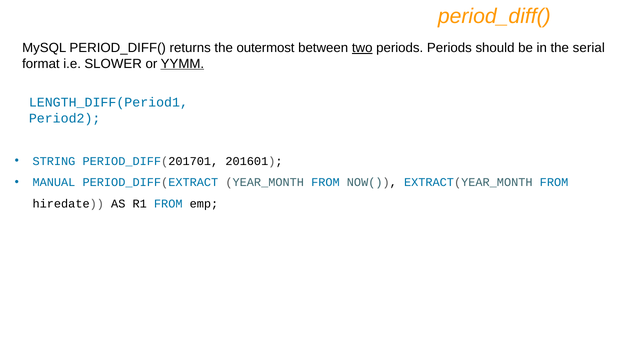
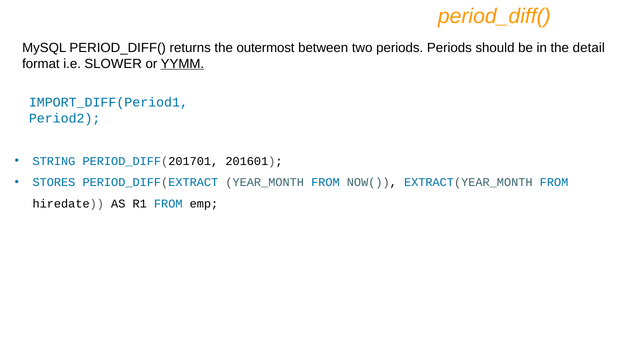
two underline: present -> none
serial: serial -> detail
LENGTH_DIFF(Period1: LENGTH_DIFF(Period1 -> IMPORT_DIFF(Period1
MANUAL: MANUAL -> STORES
